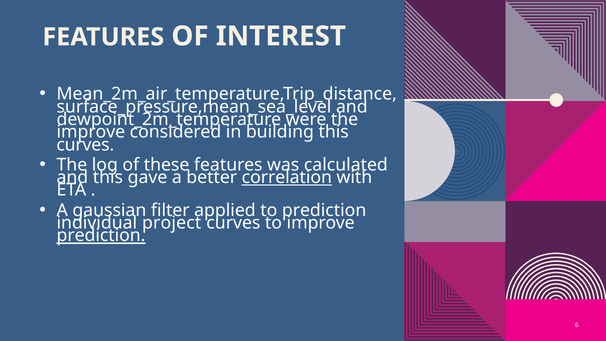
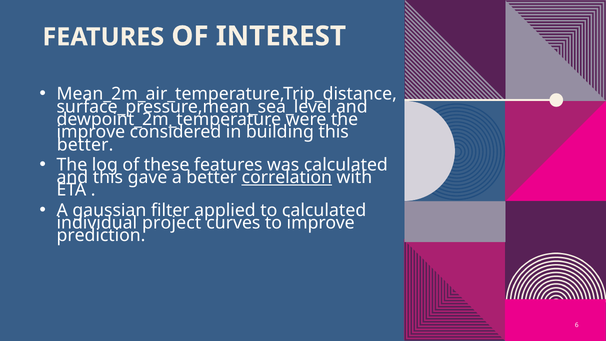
curves at (85, 145): curves -> better
to prediction: prediction -> calculated
prediction at (101, 236) underline: present -> none
